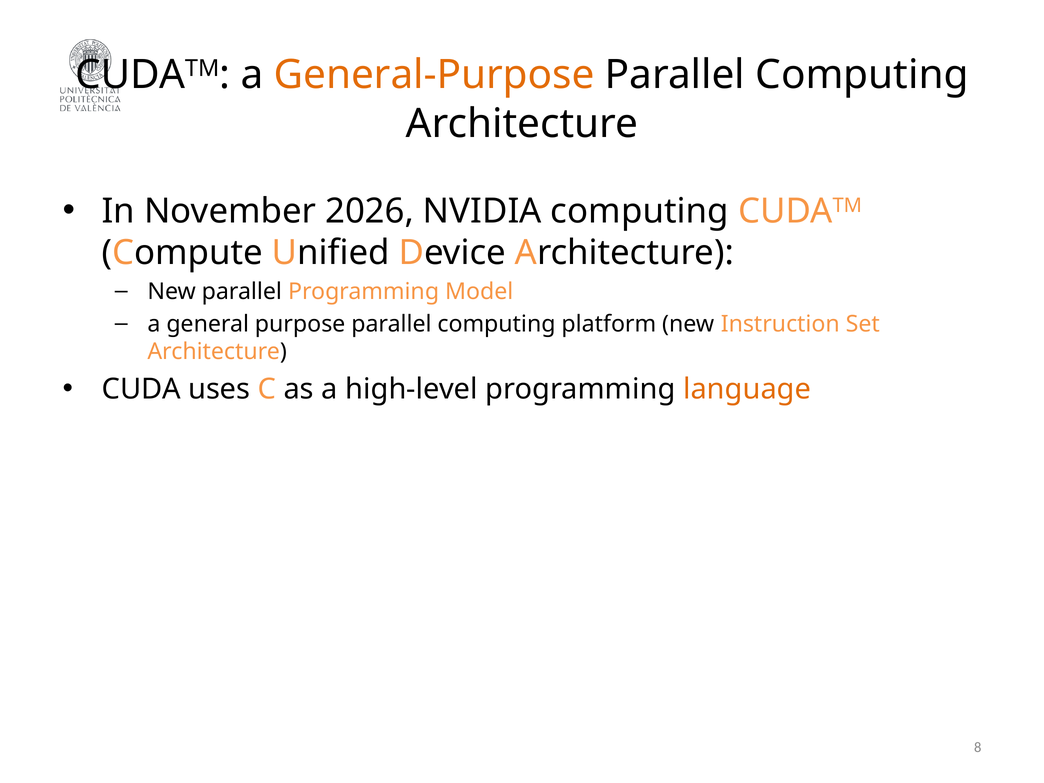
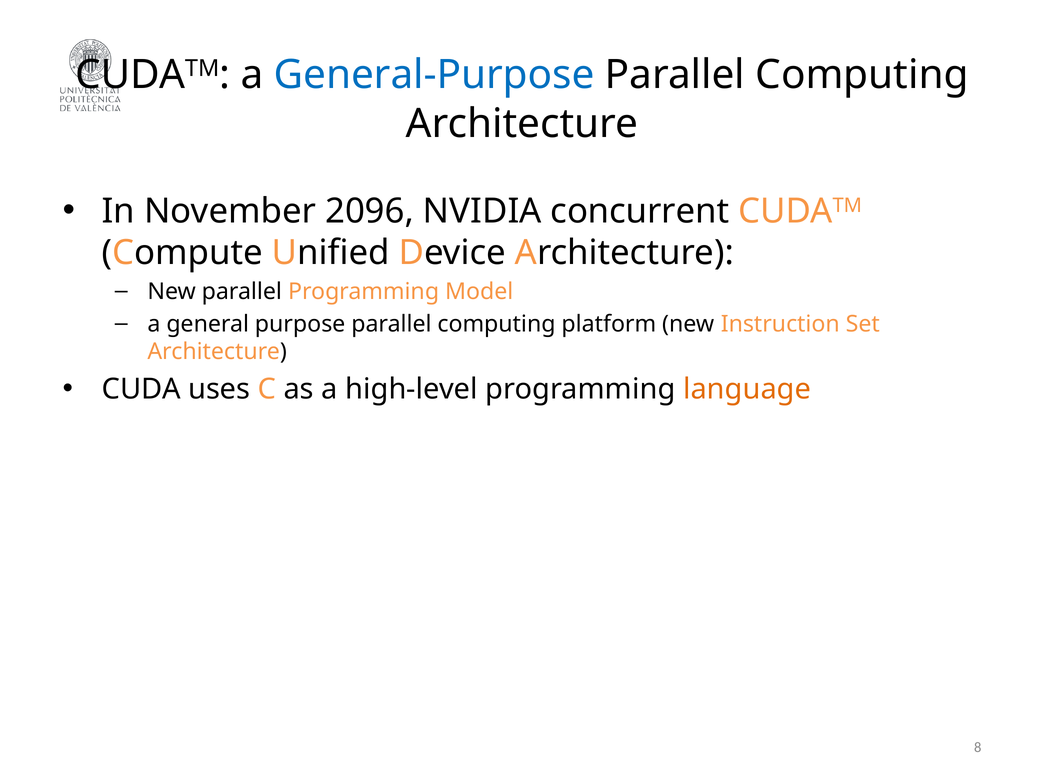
General-Purpose colour: orange -> blue
2026: 2026 -> 2096
NVIDIA computing: computing -> concurrent
